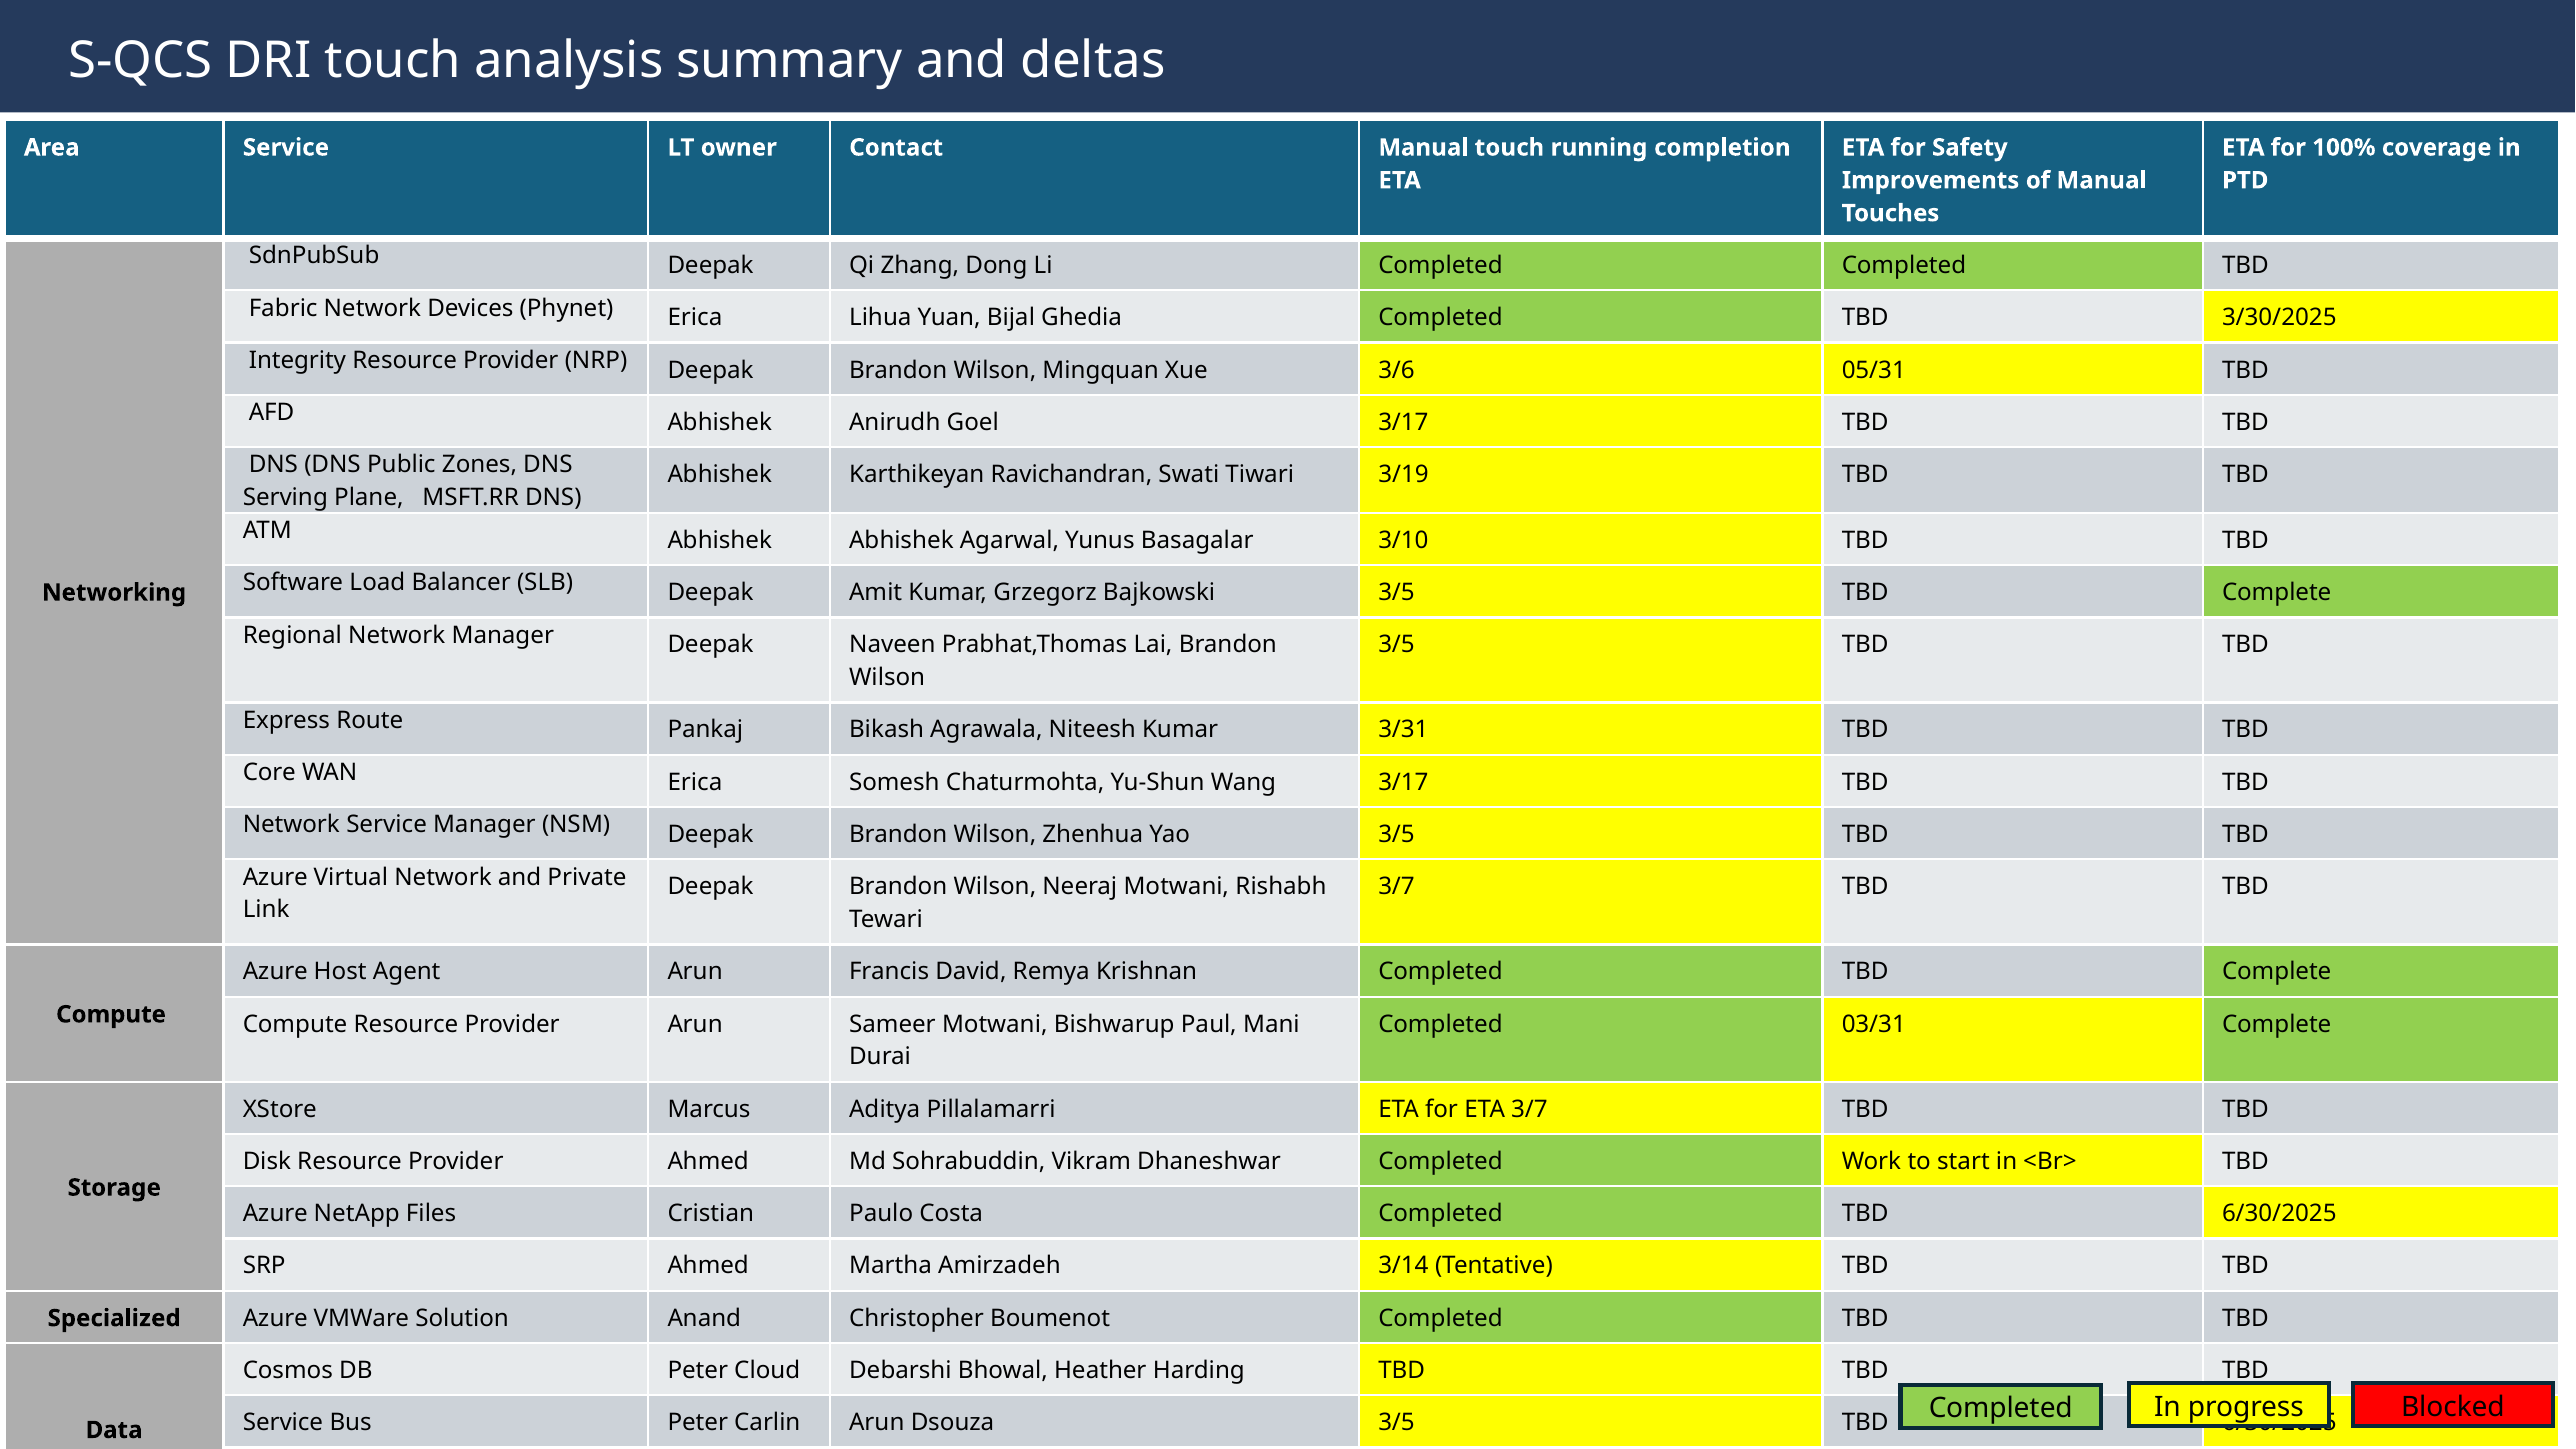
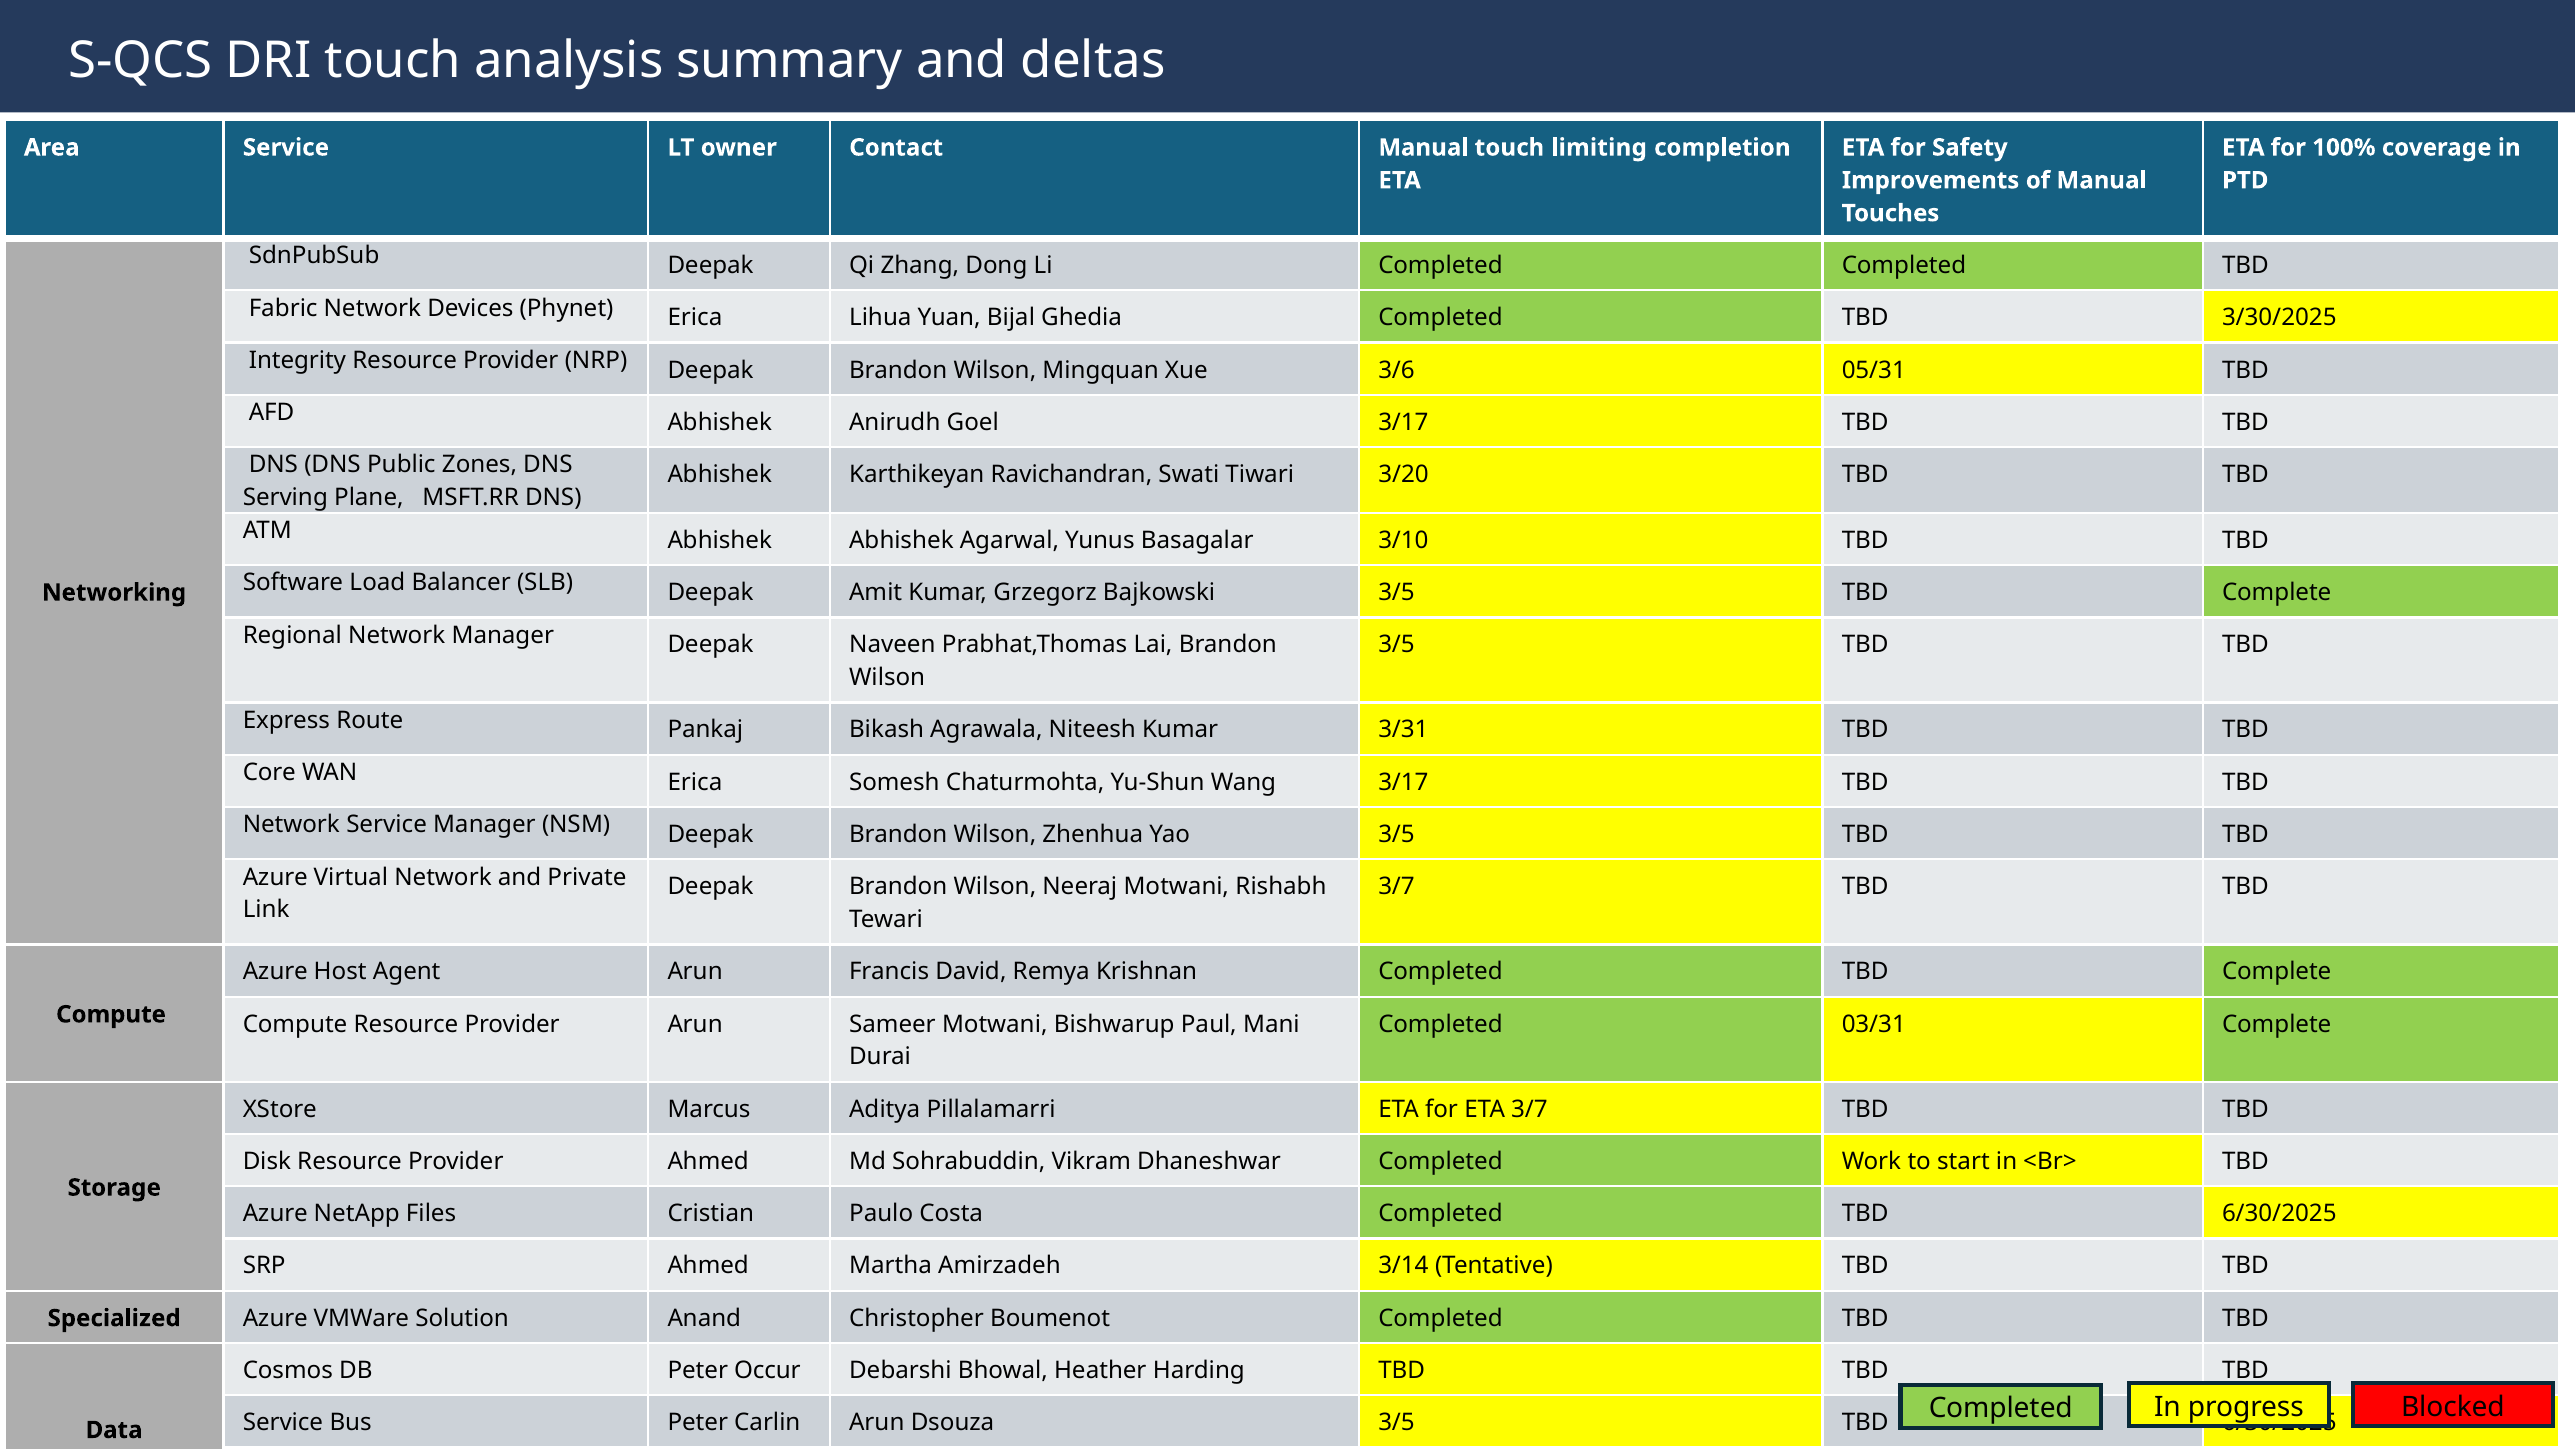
running: running -> limiting
3/19: 3/19 -> 3/20
Cloud: Cloud -> Occur
